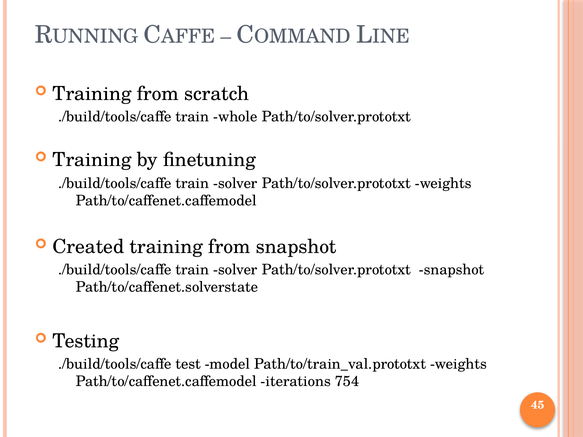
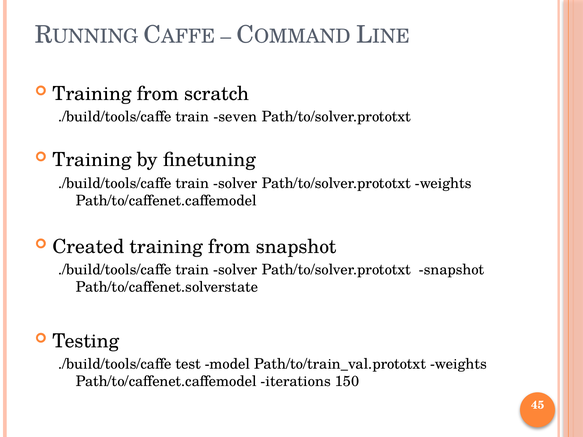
whole: whole -> seven
754: 754 -> 150
